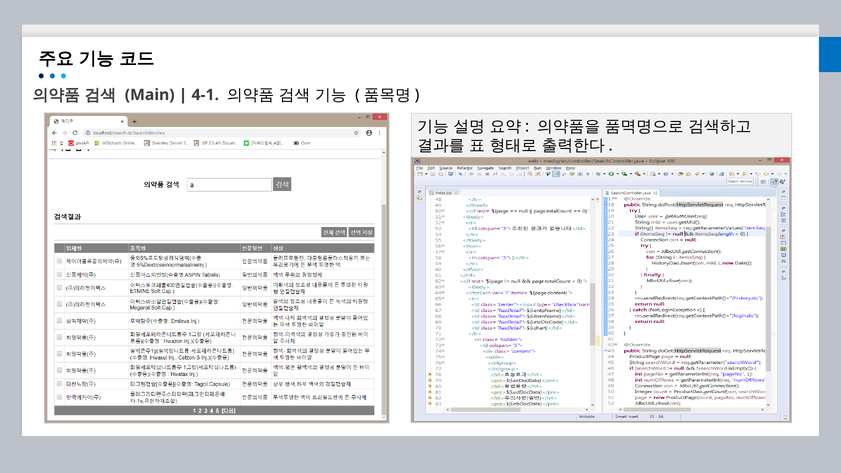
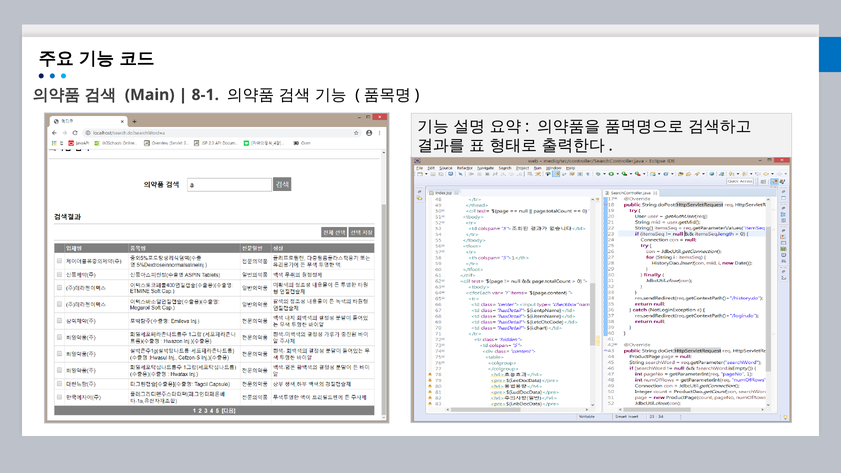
4-1: 4-1 -> 8-1
